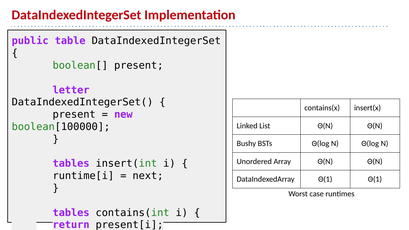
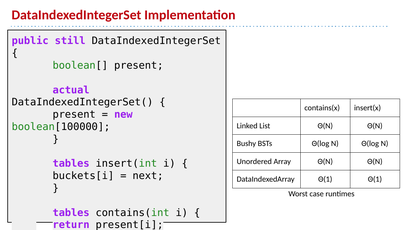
table: table -> still
letter: letter -> actual
runtime[i: runtime[i -> buckets[i
